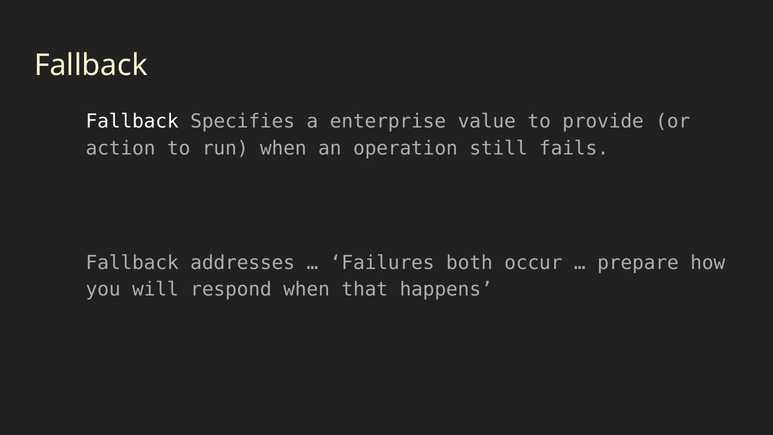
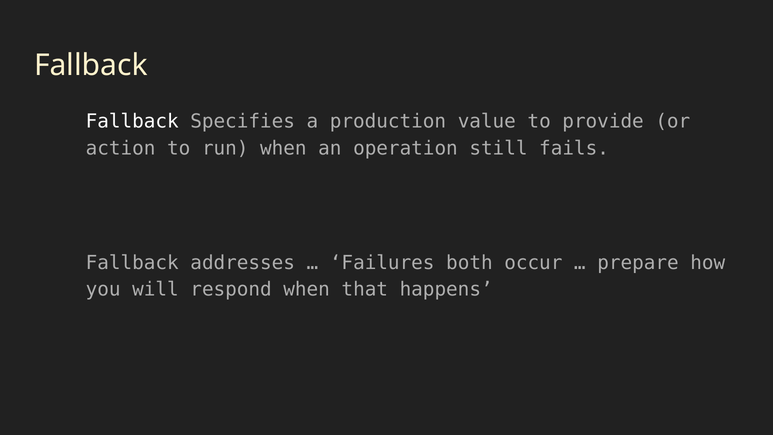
enterprise: enterprise -> production
